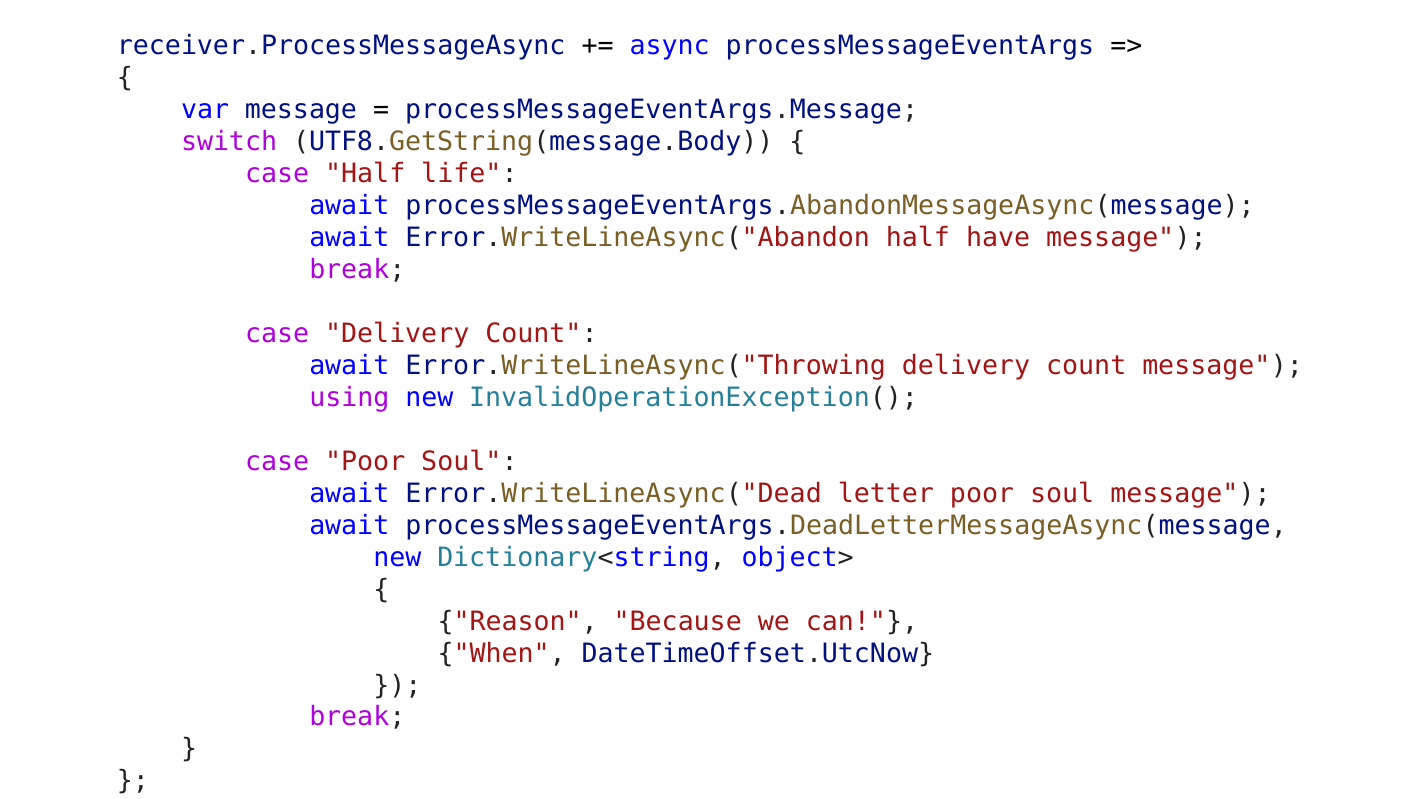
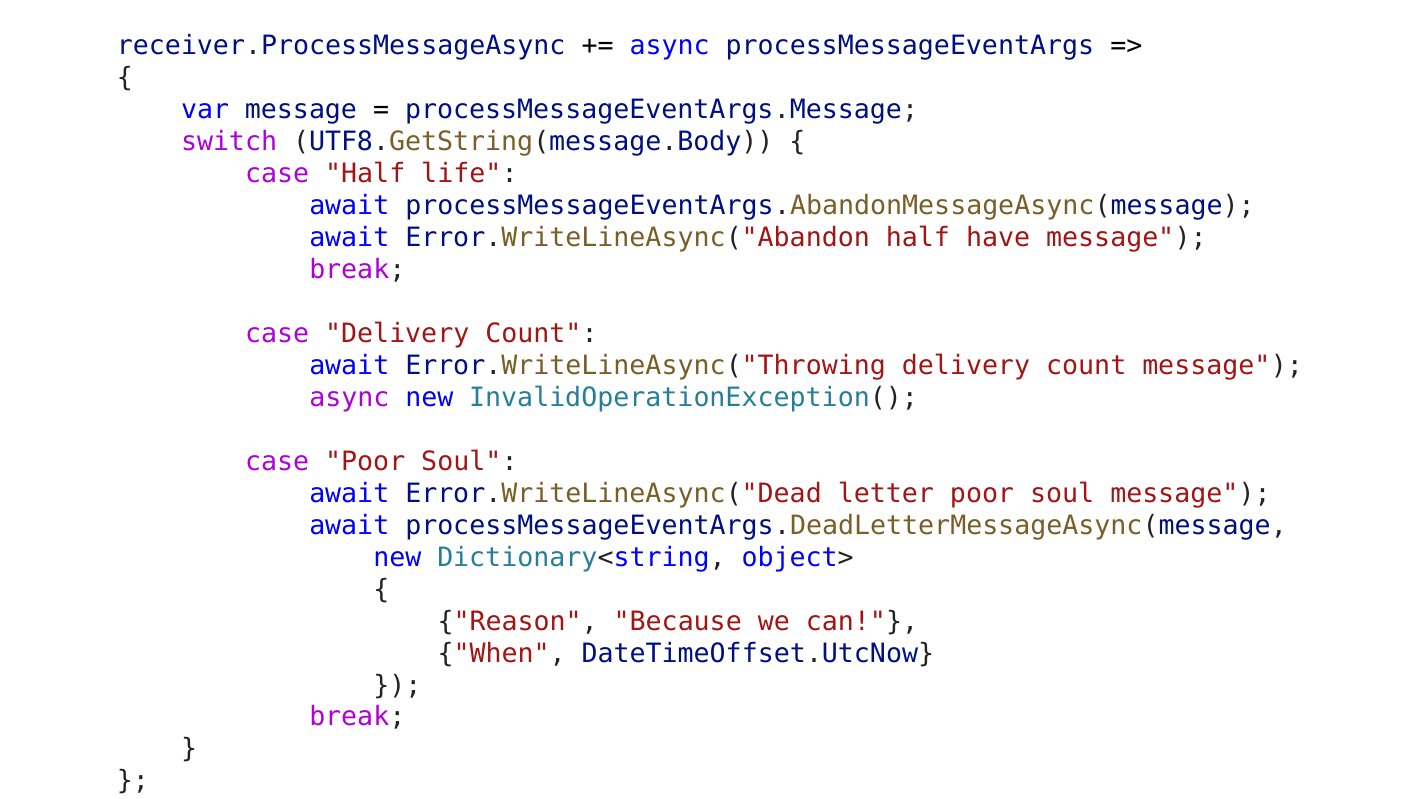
using at (349, 398): using -> async
